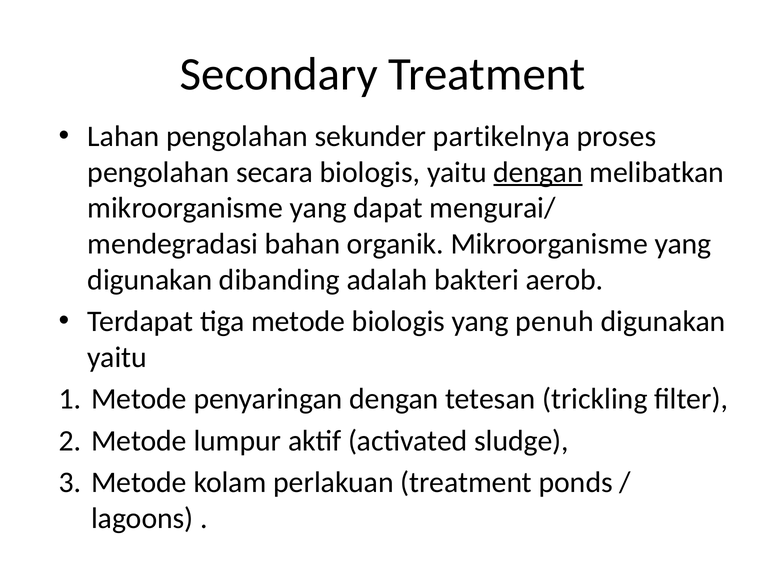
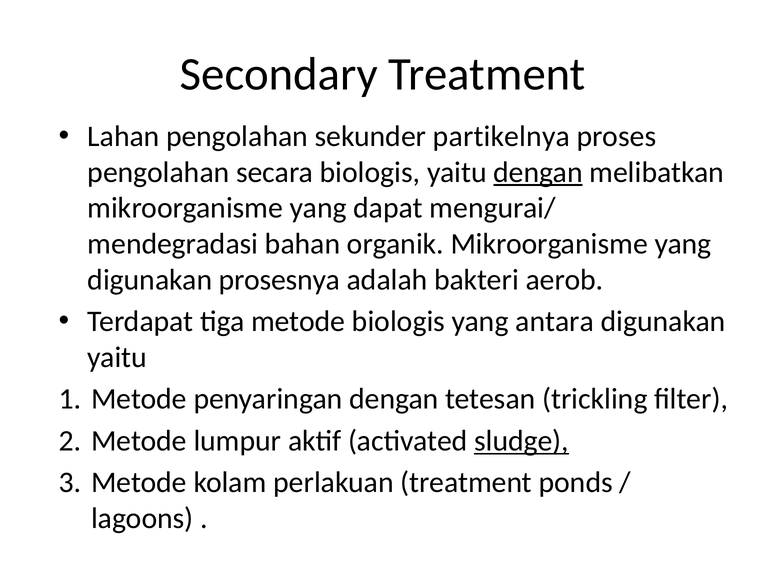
dibanding: dibanding -> prosesnya
penuh: penuh -> antara
sludge underline: none -> present
